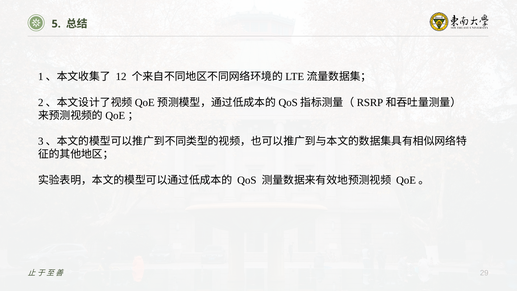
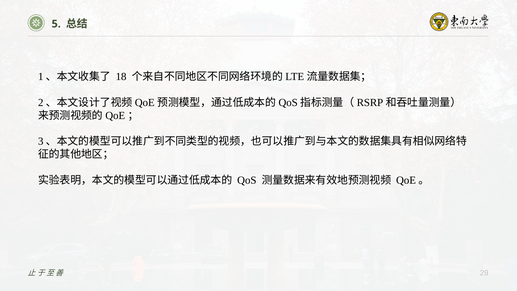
12: 12 -> 18
